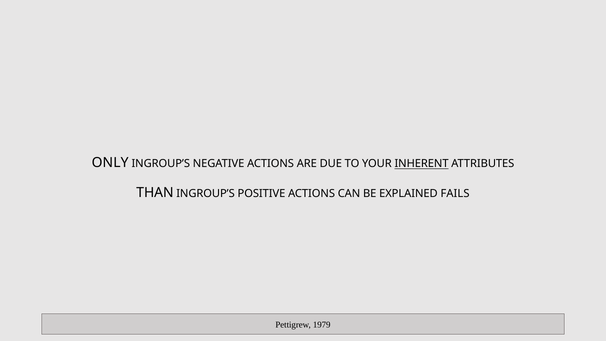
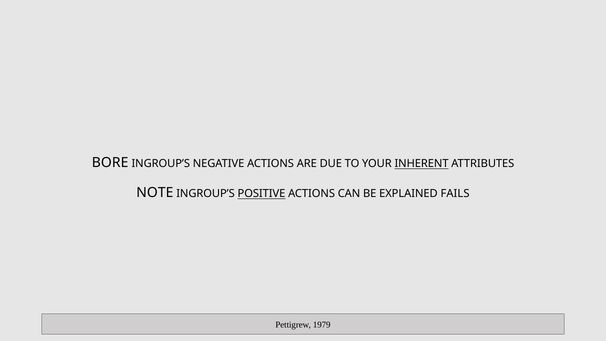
ONLY: ONLY -> BORE
THAN: THAN -> NOTE
POSITIVE underline: none -> present
